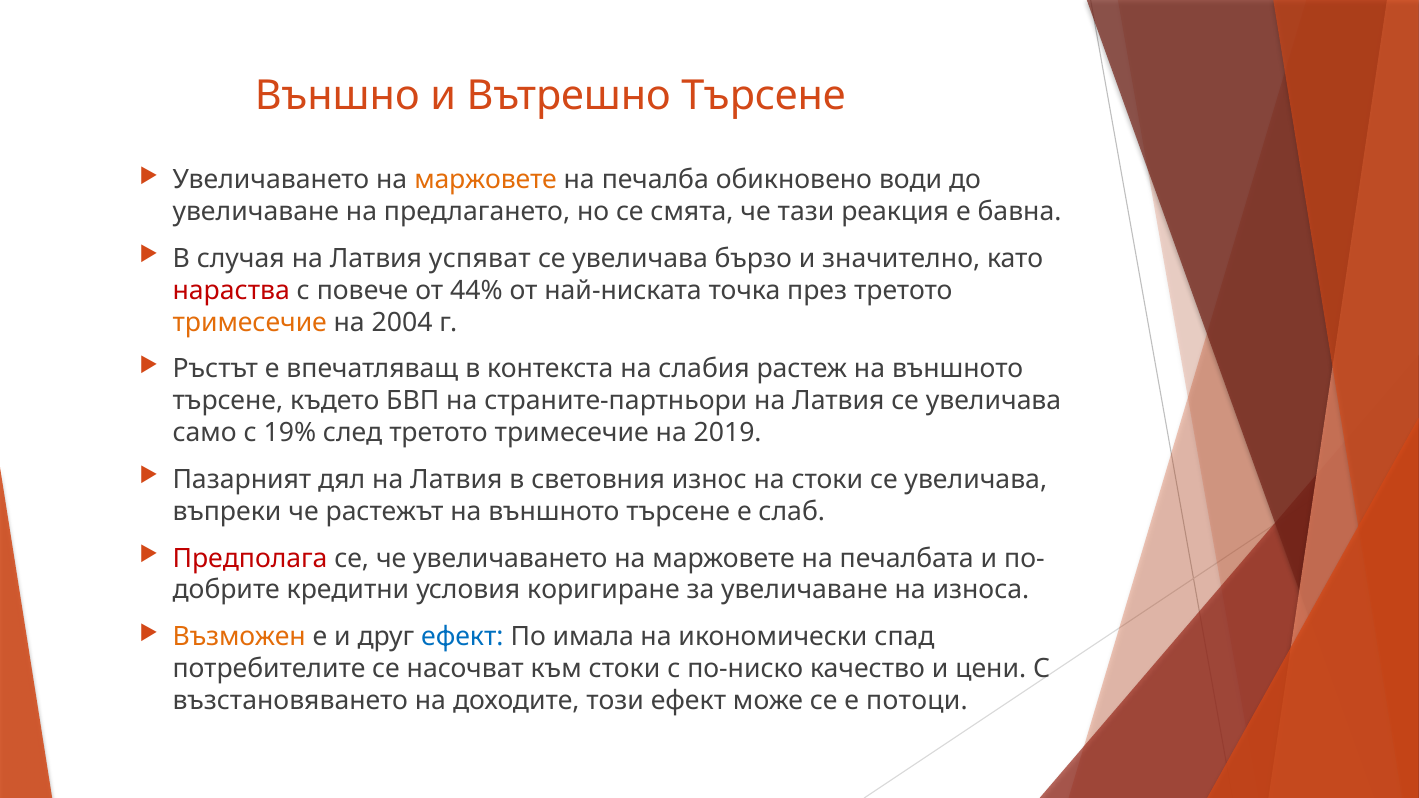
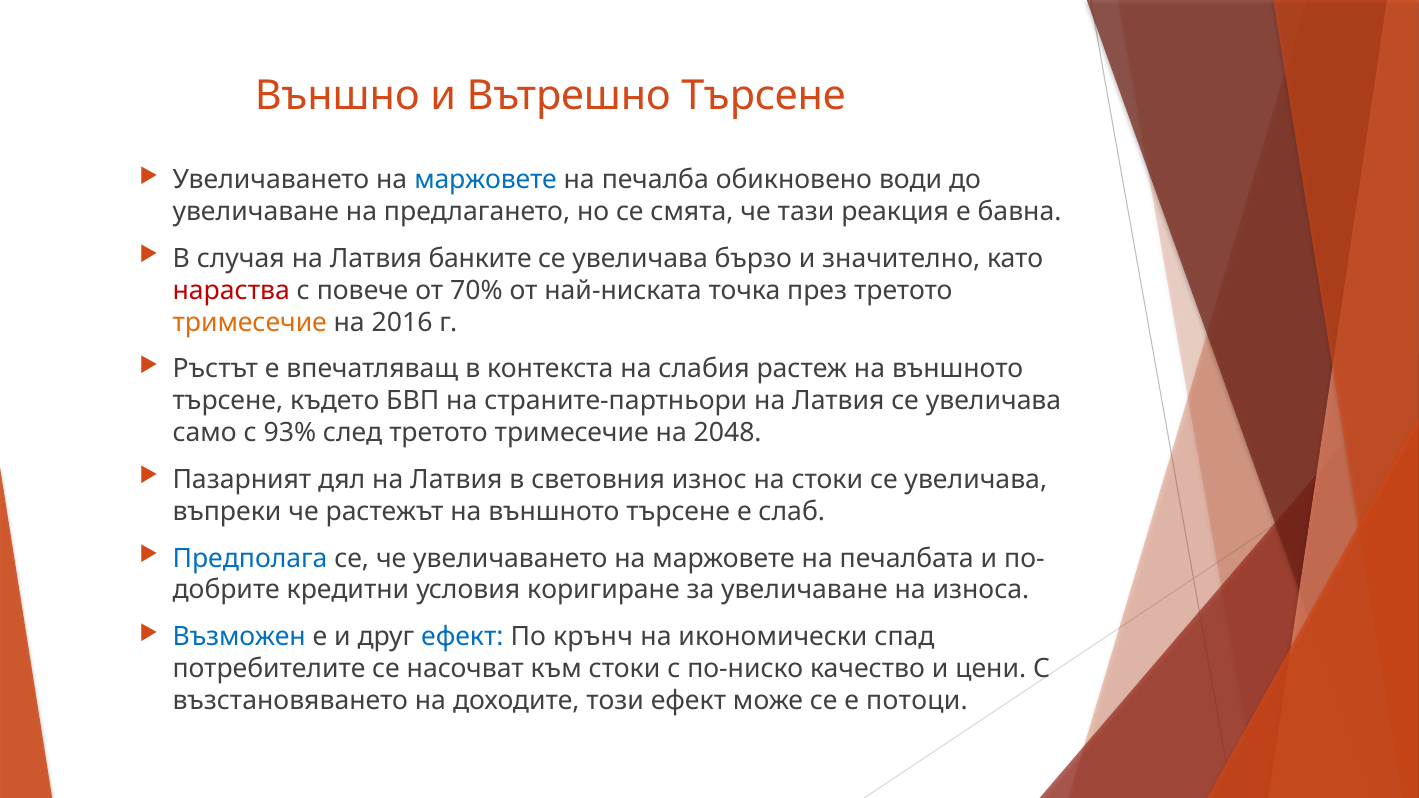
маржовете at (486, 180) colour: orange -> blue
успяват: успяват -> банките
44%: 44% -> 70%
2004: 2004 -> 2016
19%: 19% -> 93%
2019: 2019 -> 2048
Предполага colour: red -> blue
Възможен colour: orange -> blue
имала: имала -> крънч
